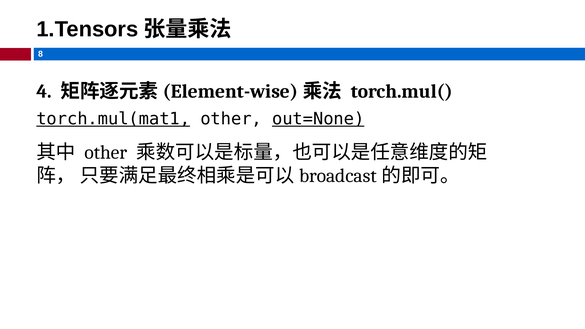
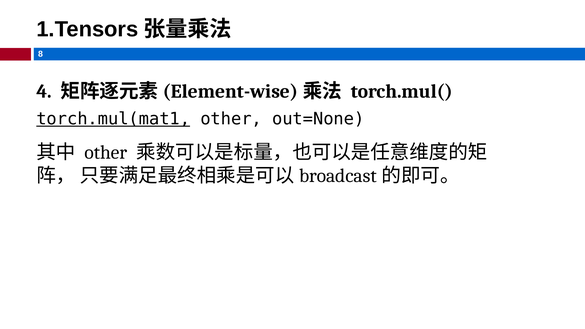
out=None underline: present -> none
